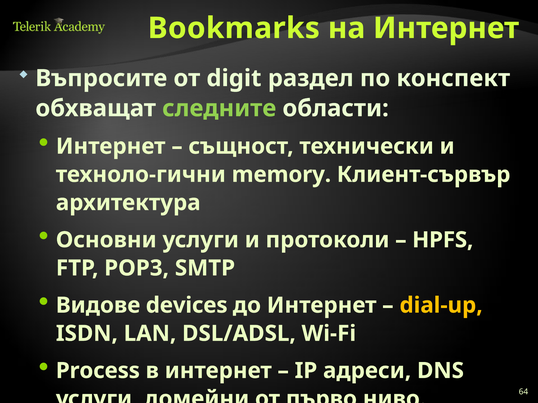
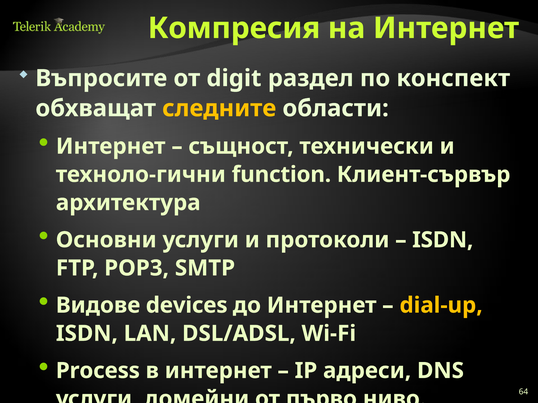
Bookmarks: Bookmarks -> Компресия
следните colour: light green -> yellow
memory: memory -> function
HPFS at (443, 240): HPFS -> ISDN
